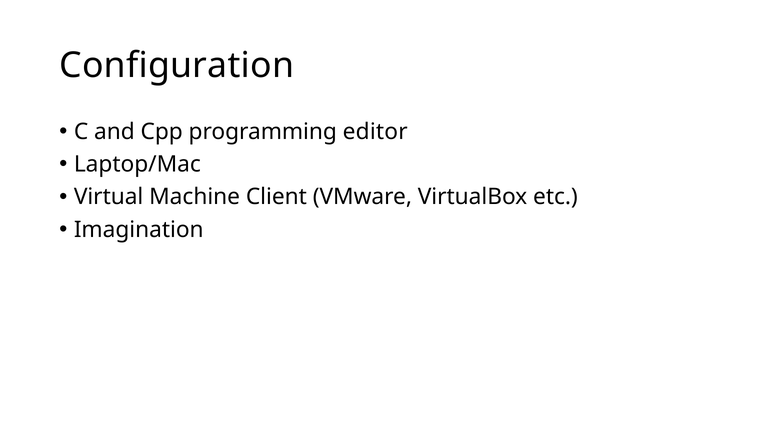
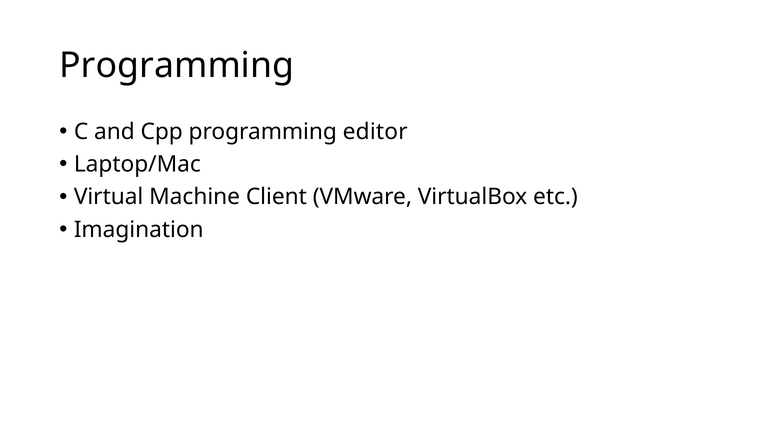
Configuration at (177, 65): Configuration -> Programming
